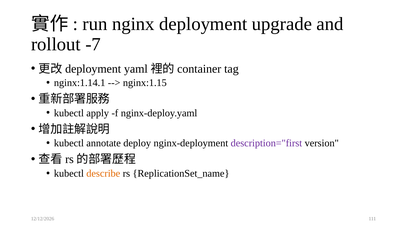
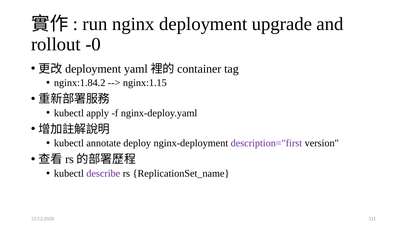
-7: -7 -> -0
nginx:1.14.1: nginx:1.14.1 -> nginx:1.84.2
describe colour: orange -> purple
